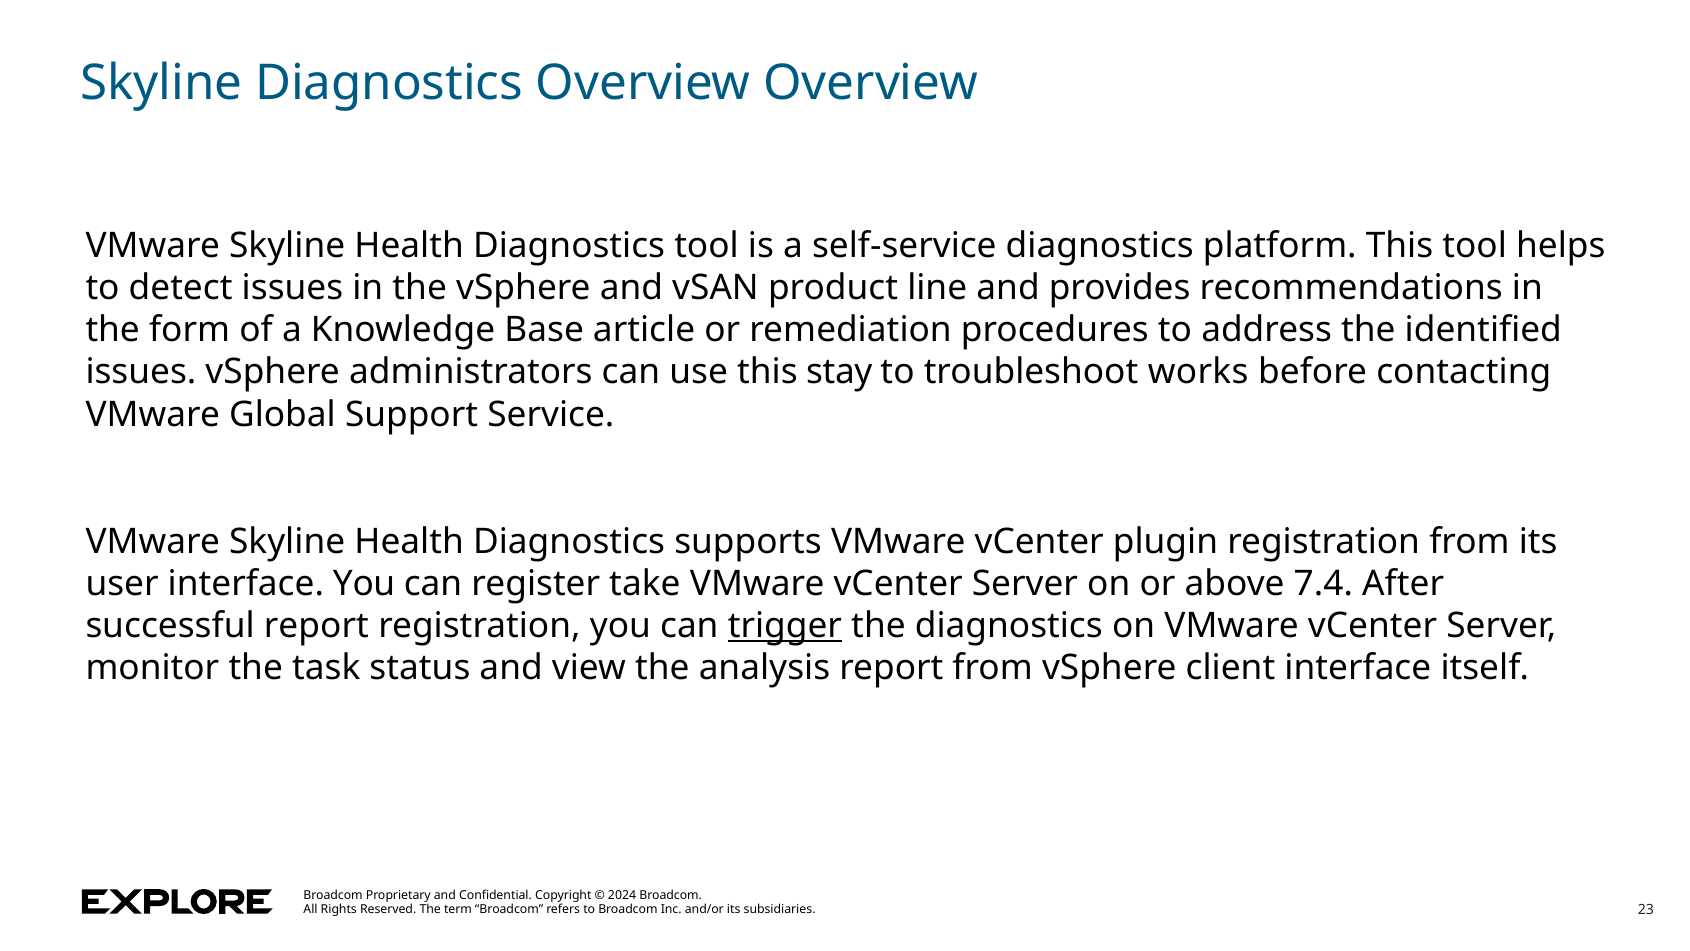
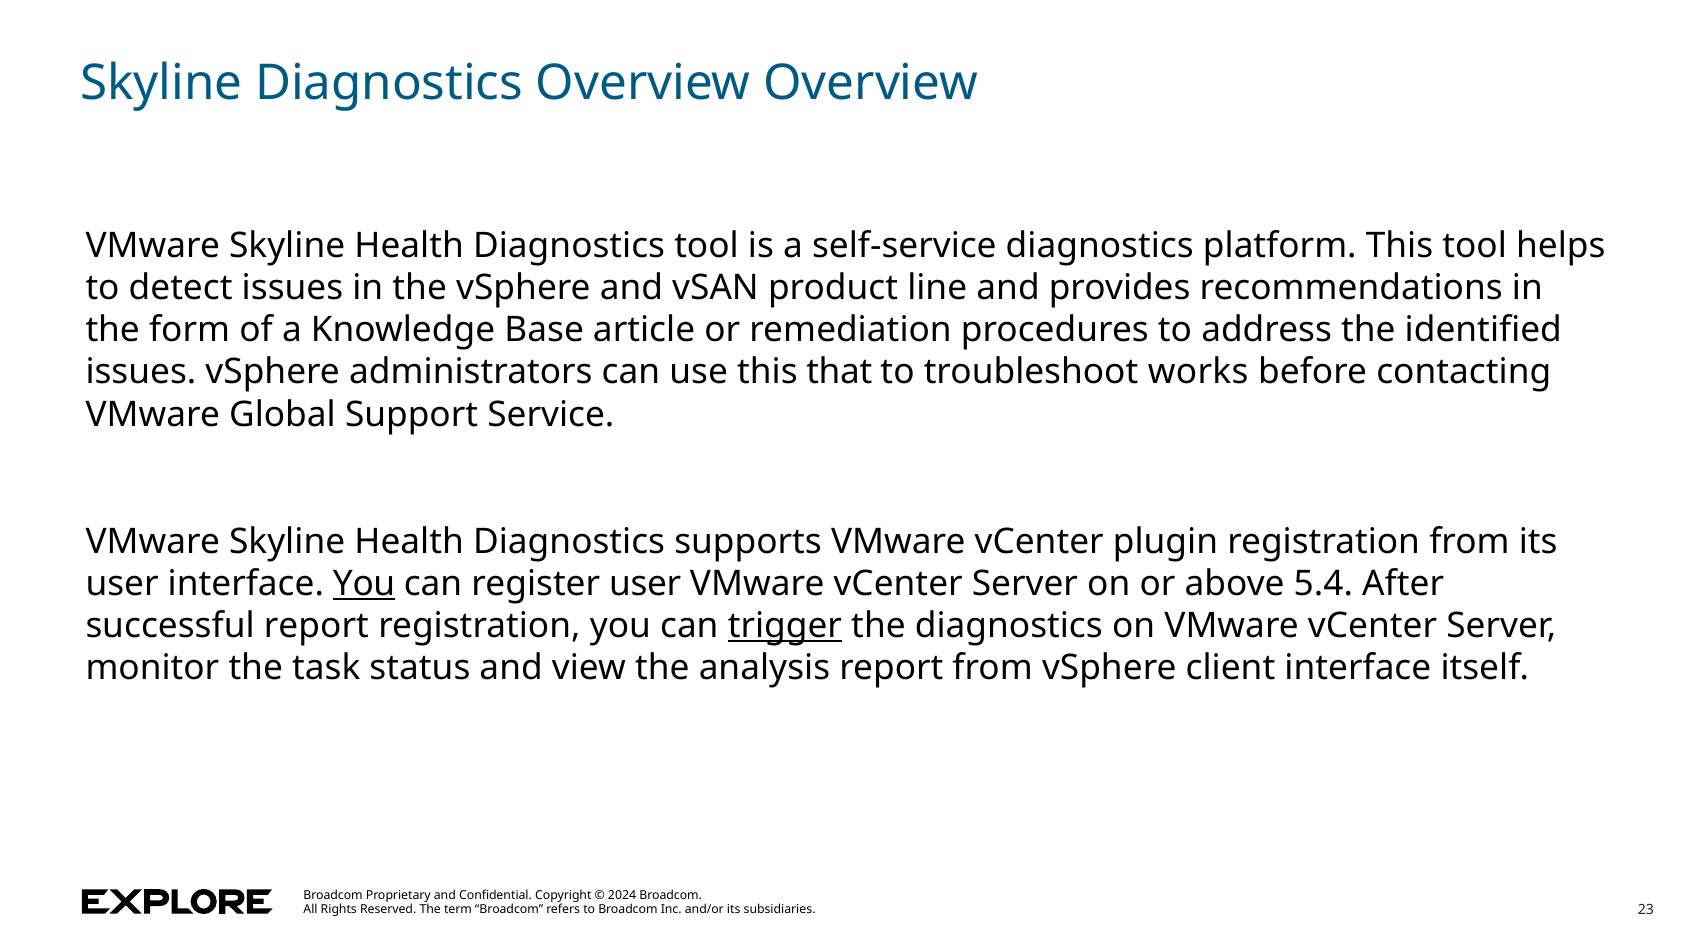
stay: stay -> that
You at (364, 584) underline: none -> present
register take: take -> user
7.4: 7.4 -> 5.4
